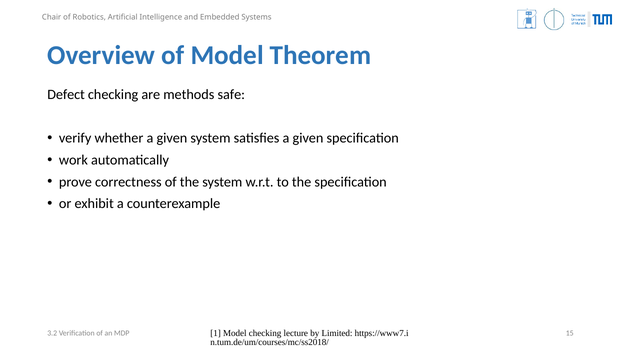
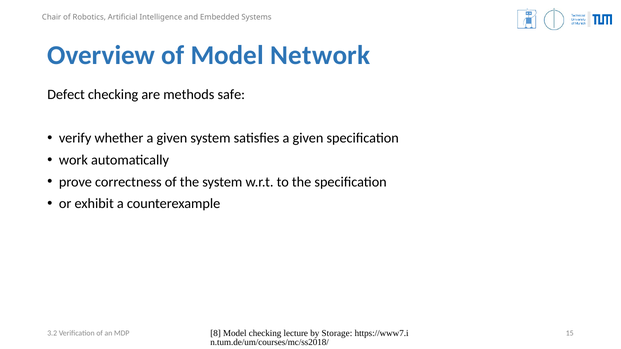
Theorem: Theorem -> Network
1: 1 -> 8
Limited: Limited -> Storage
